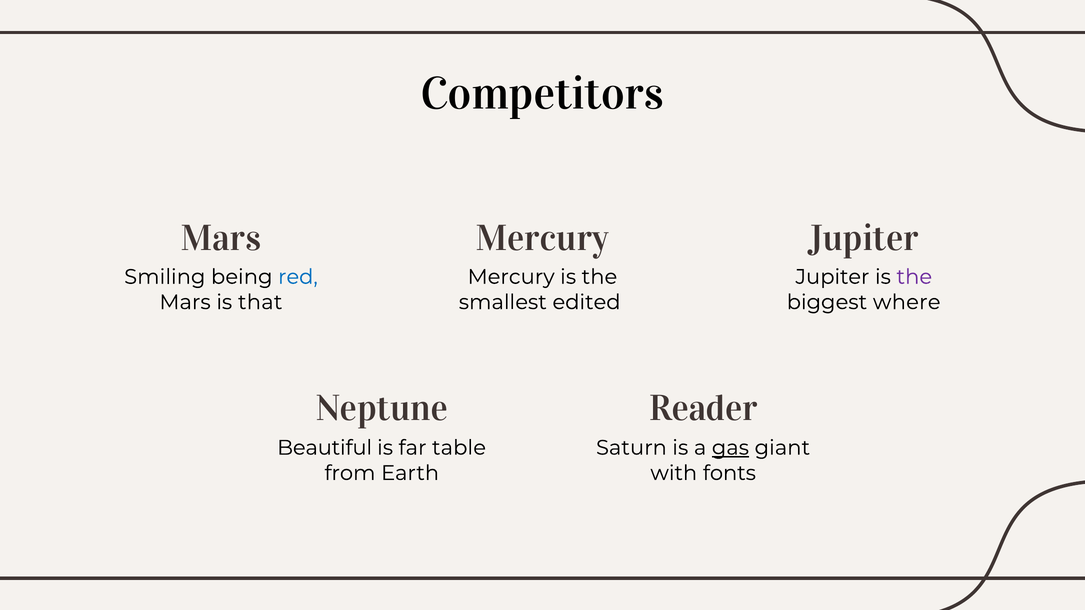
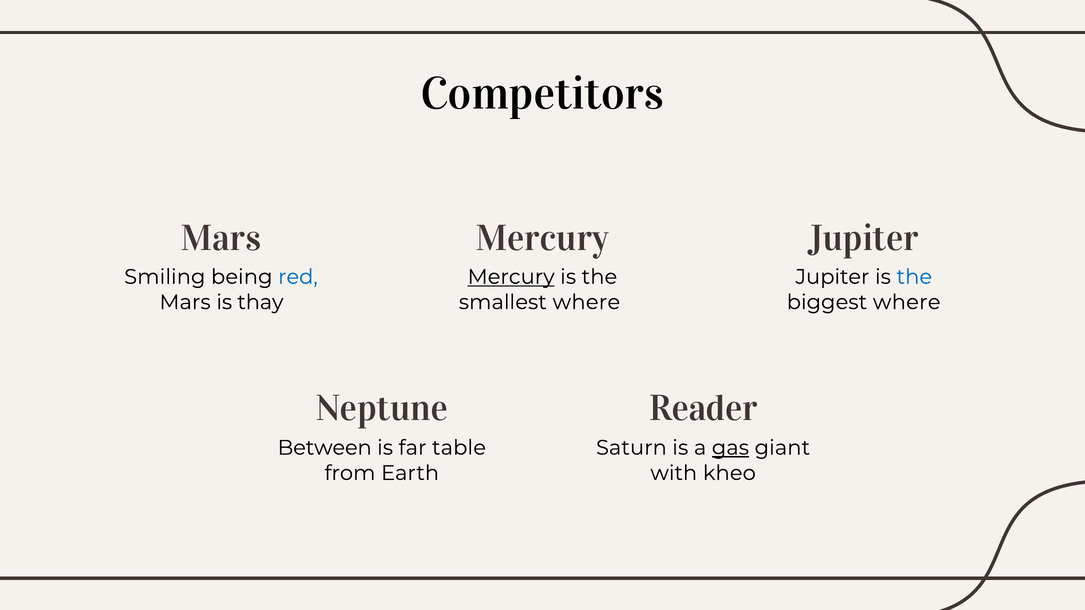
Mercury at (511, 277) underline: none -> present
the at (914, 277) colour: purple -> blue
that: that -> thay
smallest edited: edited -> where
Beautiful: Beautiful -> Between
fonts: fonts -> kheo
